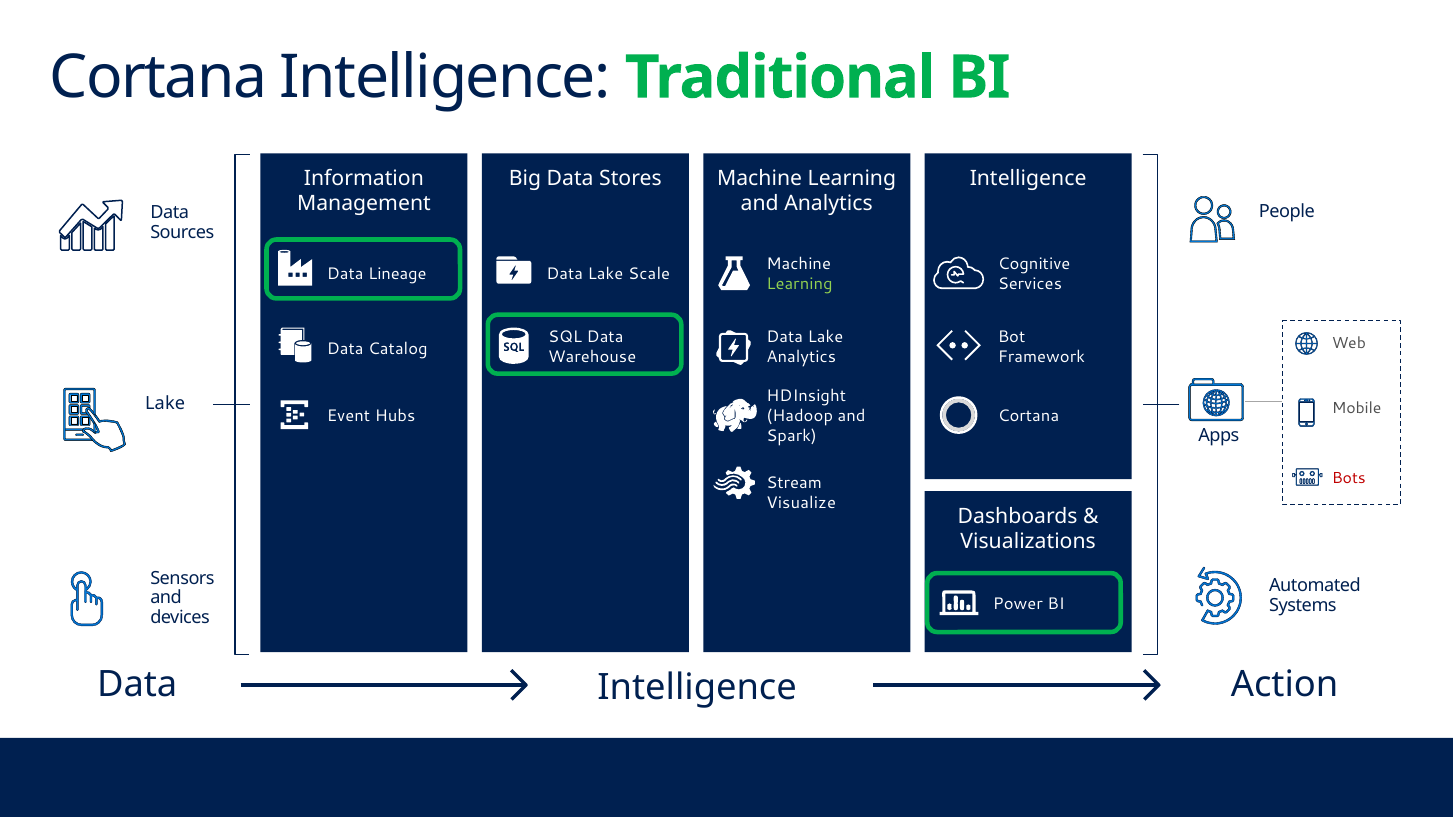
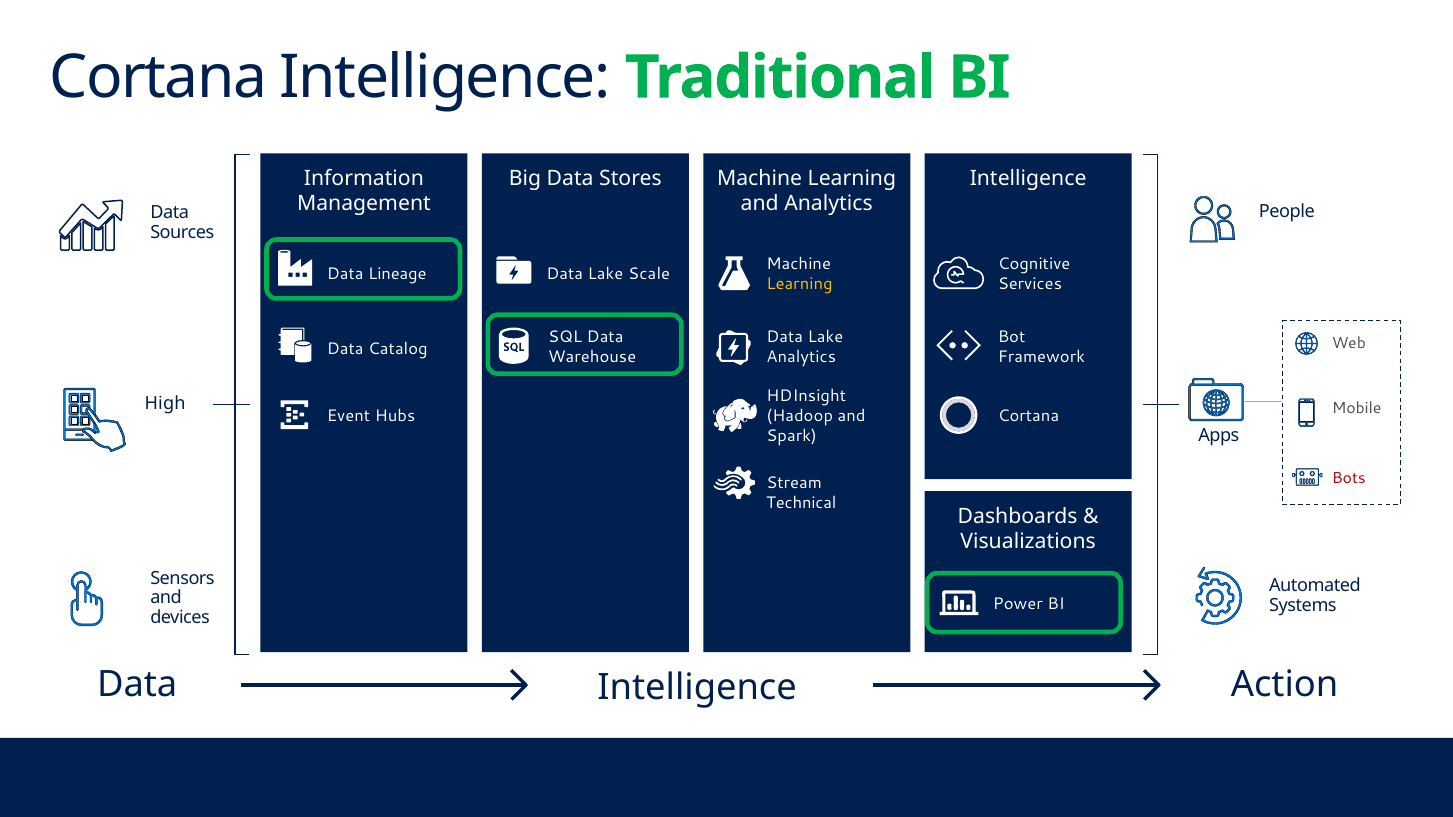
Learning at (800, 284) colour: light green -> yellow
Lake at (165, 404): Lake -> High
Visualize: Visualize -> Technical
